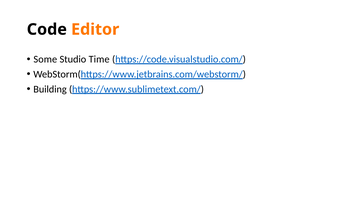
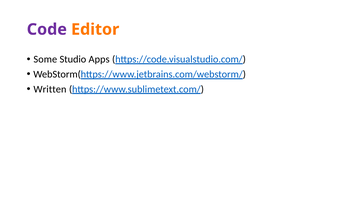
Code colour: black -> purple
Time: Time -> Apps
Building: Building -> Written
